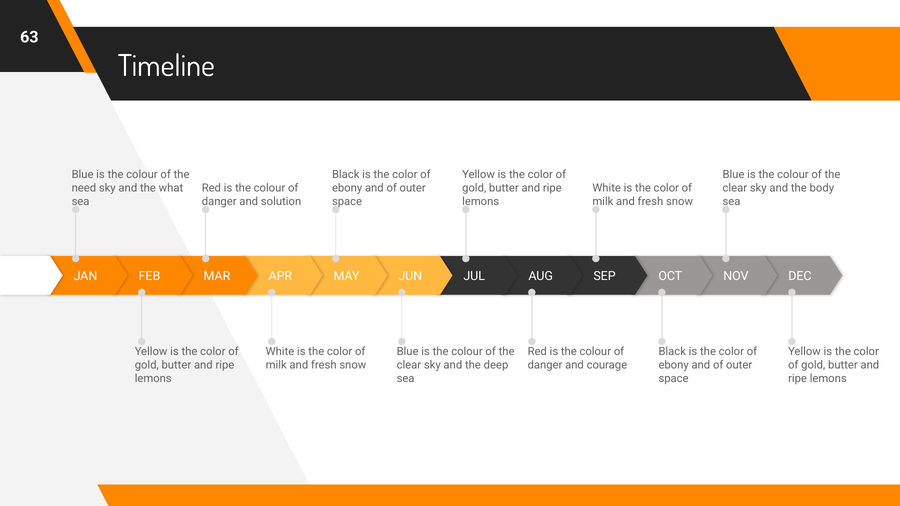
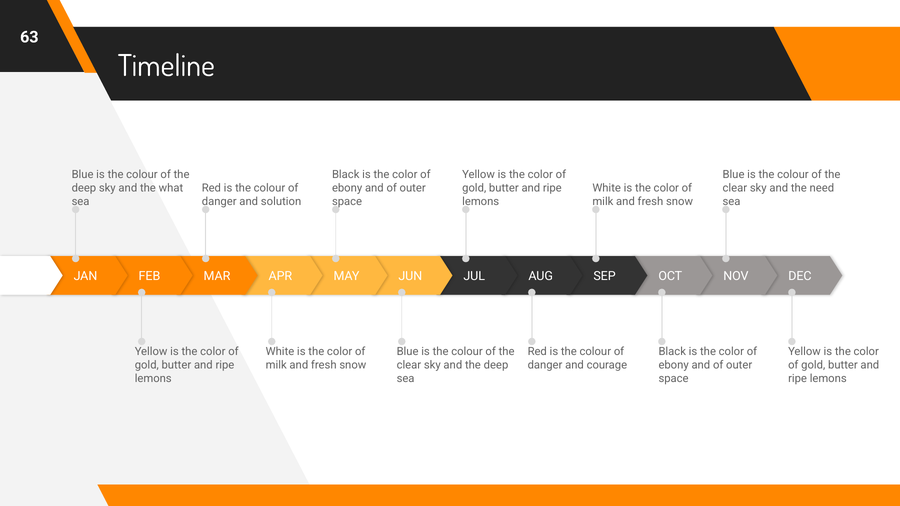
need at (84, 188): need -> deep
body: body -> need
